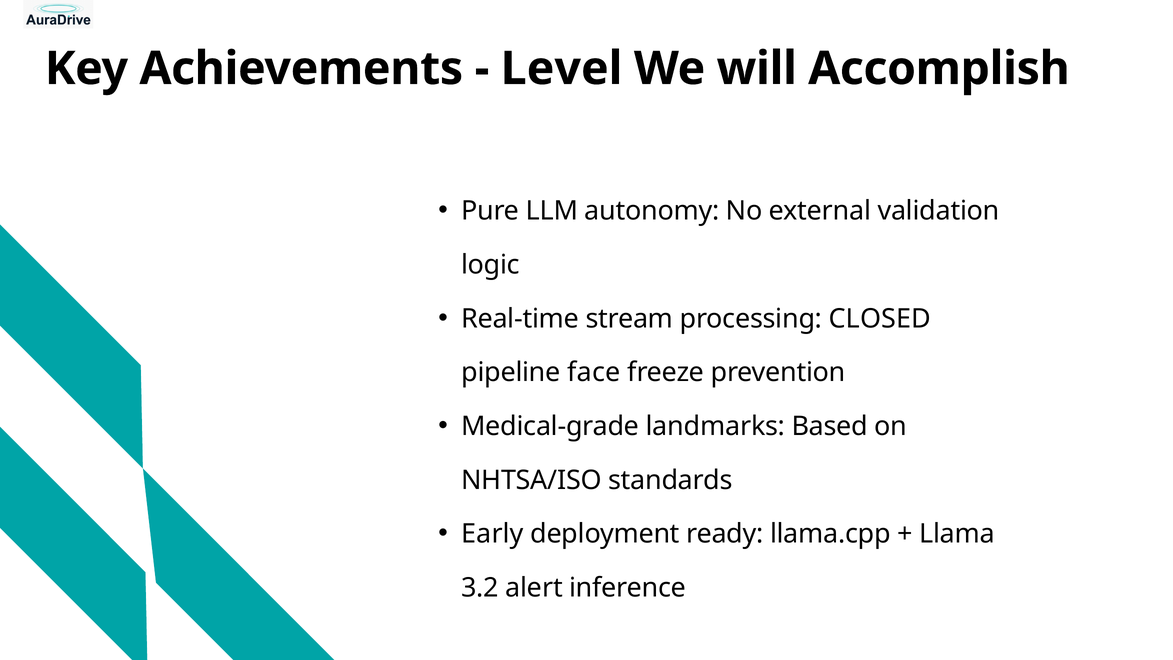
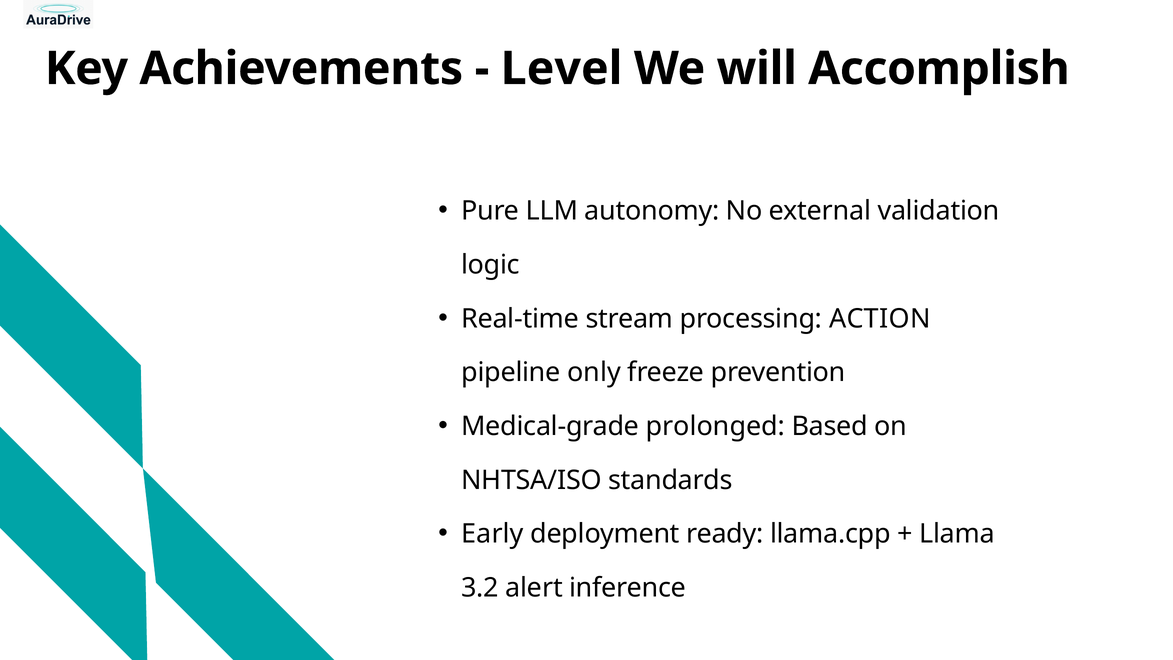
CLOSED: CLOSED -> ACTION
face: face -> only
landmarks: landmarks -> prolonged
